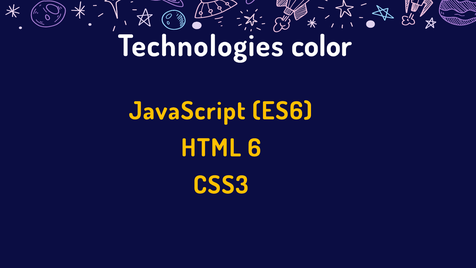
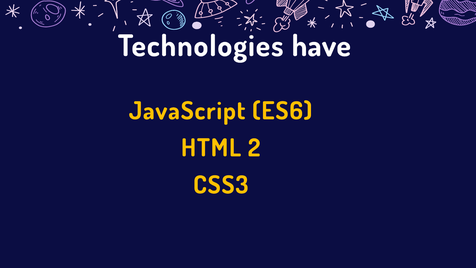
color: color -> have
6: 6 -> 2
